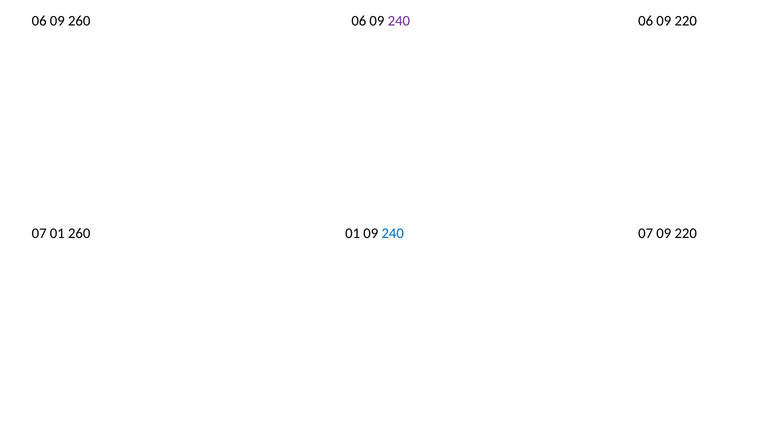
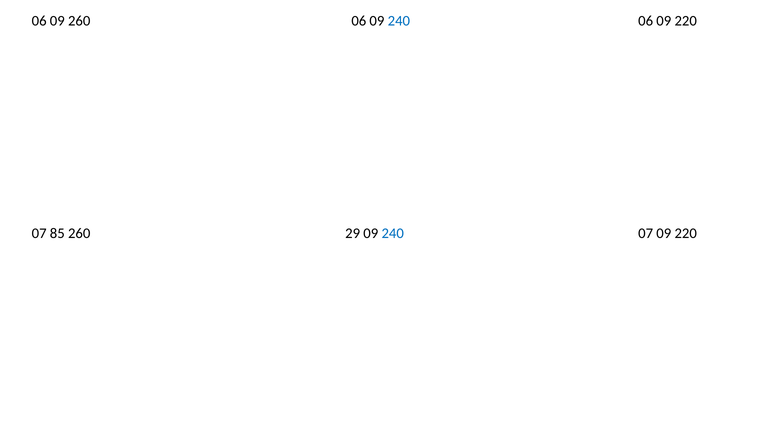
240 at (399, 21) colour: purple -> blue
07 01: 01 -> 85
260 01: 01 -> 29
